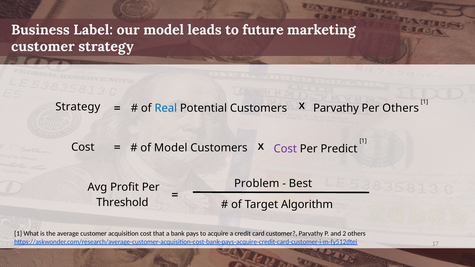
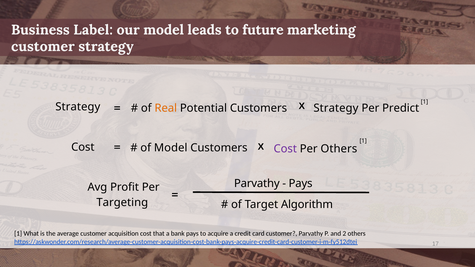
Real colour: blue -> orange
Customers Parvathy: Parvathy -> Strategy
Per Others: Others -> Predict
Per Predict: Predict -> Others
Problem at (257, 184): Problem -> Parvathy
Best at (300, 184): Best -> Pays
Threshold: Threshold -> Targeting
